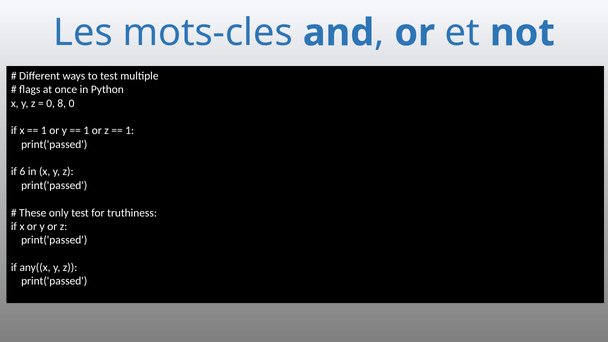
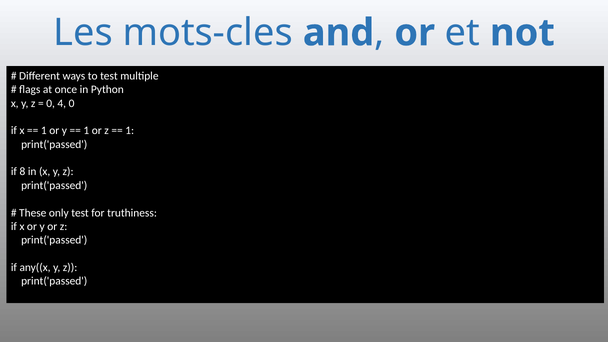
8: 8 -> 4
6: 6 -> 8
